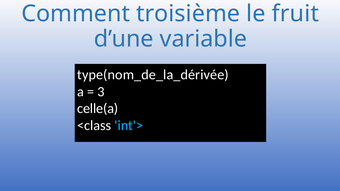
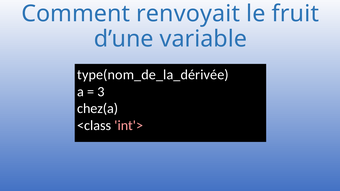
troisième: troisième -> renvoyait
celle(a: celle(a -> chez(a
int'> colour: light blue -> pink
